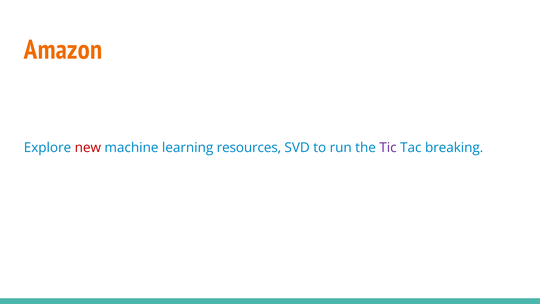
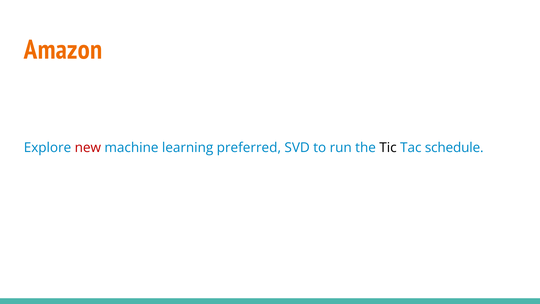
resources: resources -> preferred
Tic colour: purple -> black
breaking: breaking -> schedule
